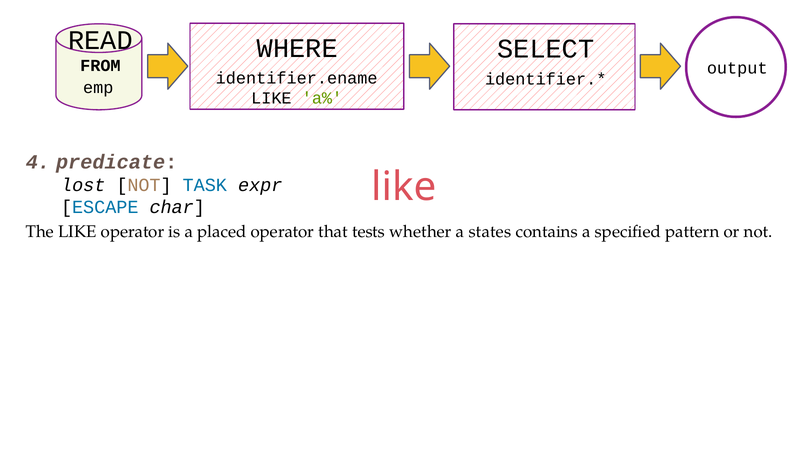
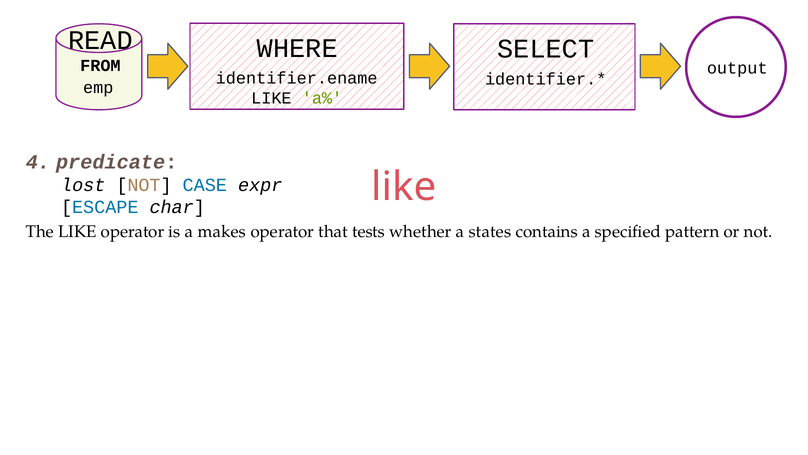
TASK: TASK -> CASE
placed: placed -> makes
